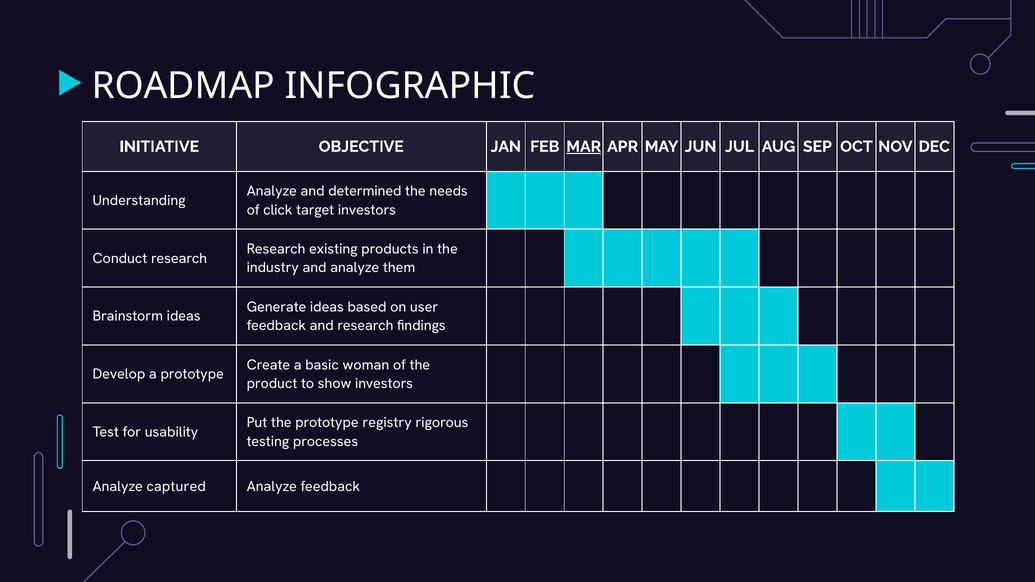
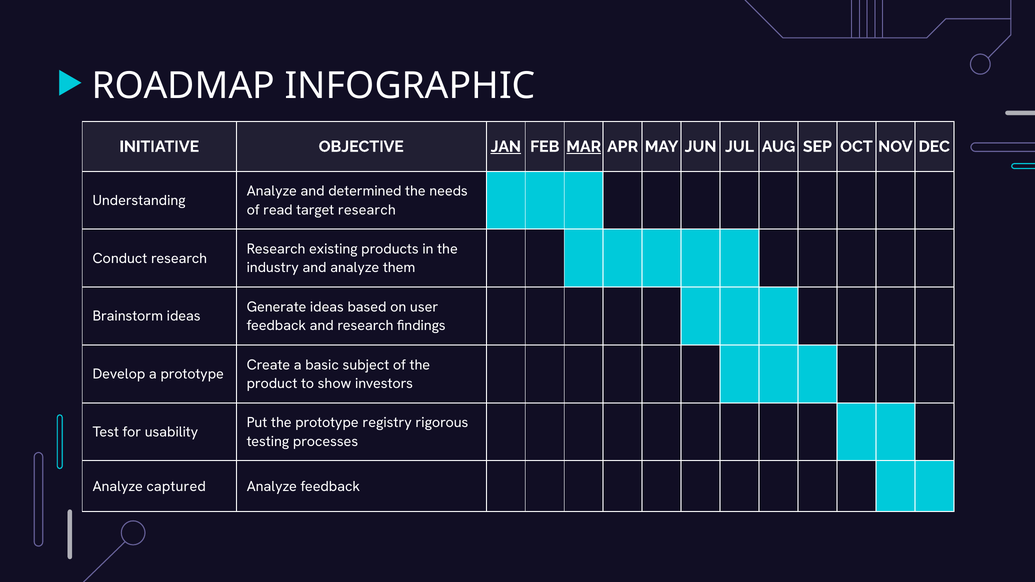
JAN underline: none -> present
click: click -> read
target investors: investors -> research
woman: woman -> subject
